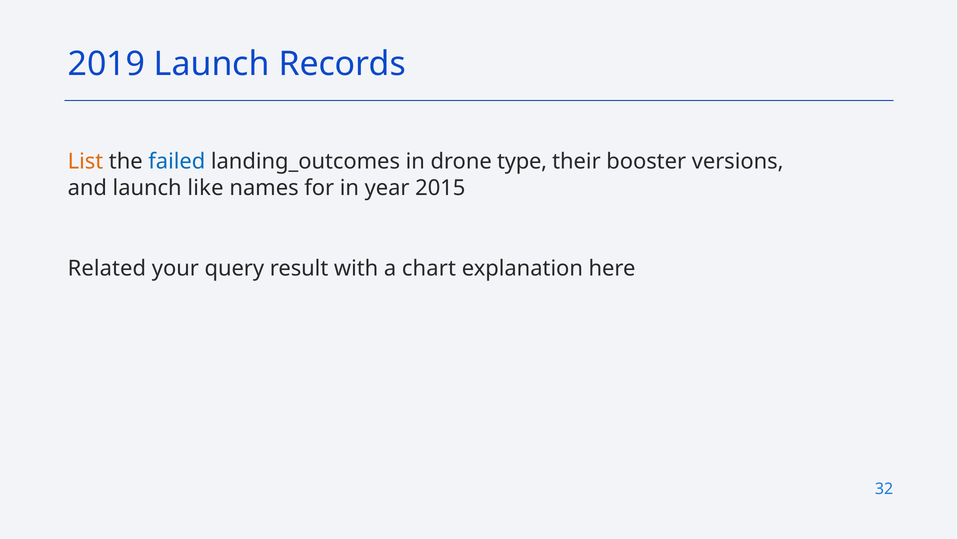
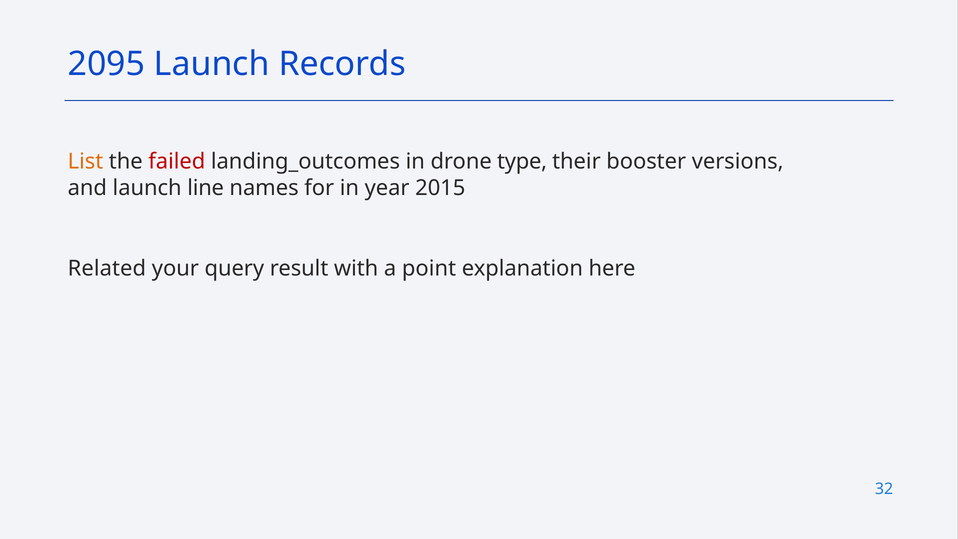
2019: 2019 -> 2095
failed colour: blue -> red
like: like -> line
chart: chart -> point
